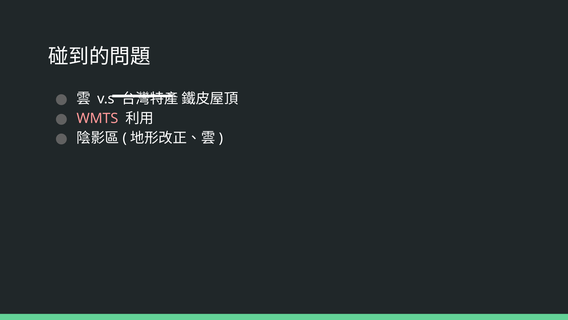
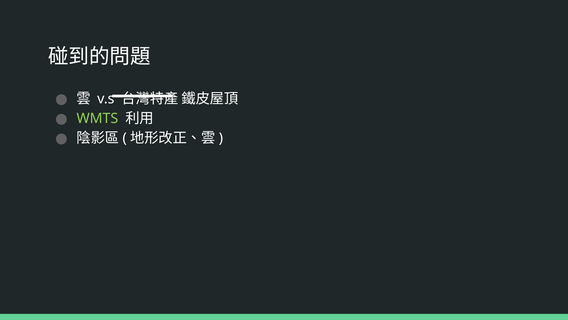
WMTS colour: pink -> light green
